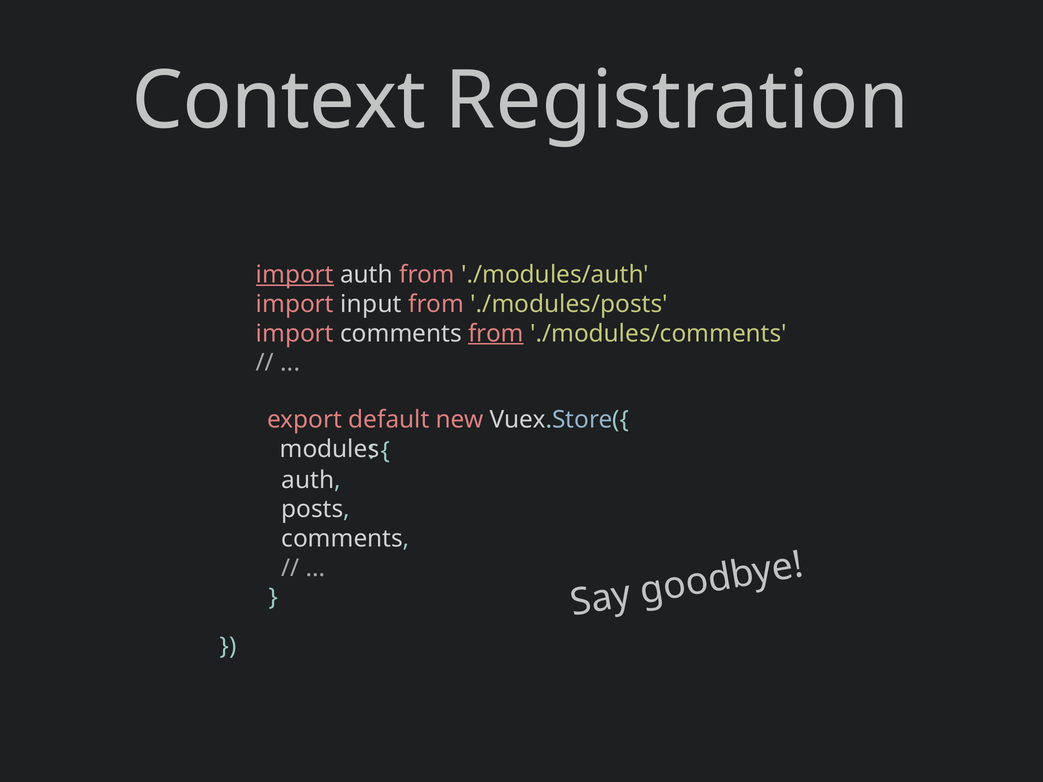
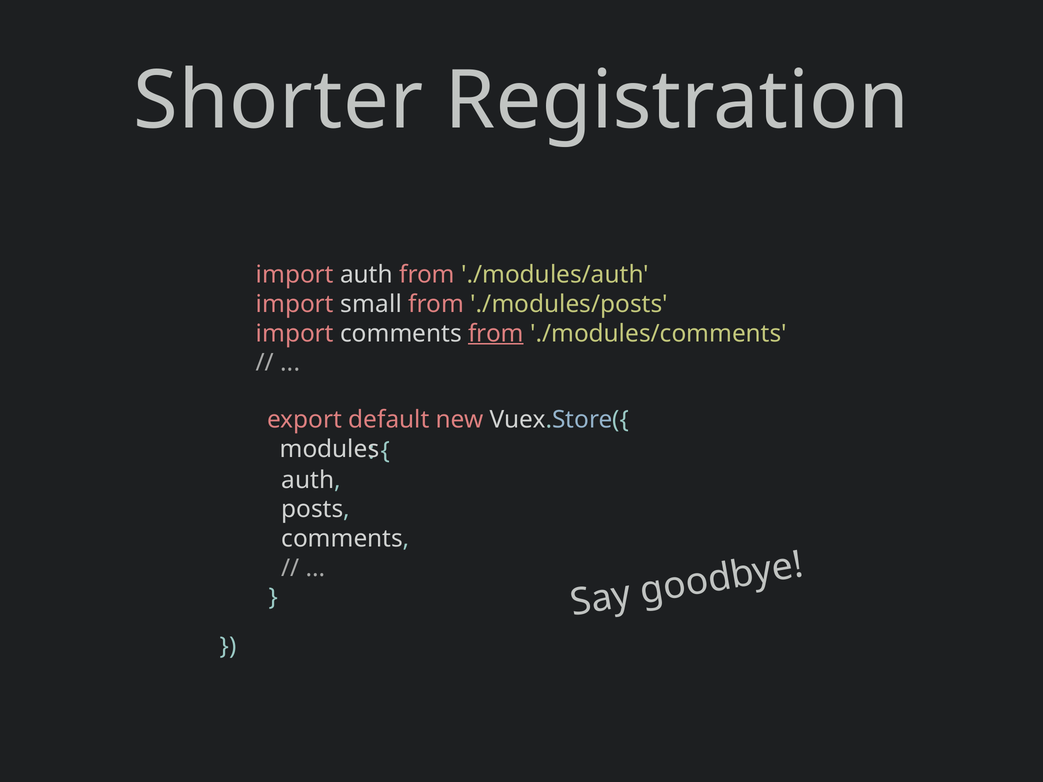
Context: Context -> Shorter
import at (295, 275) underline: present -> none
input: input -> small
